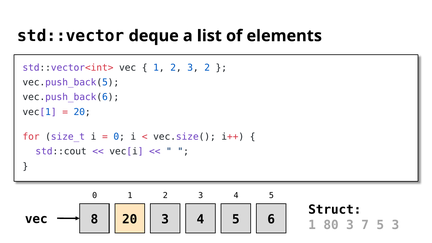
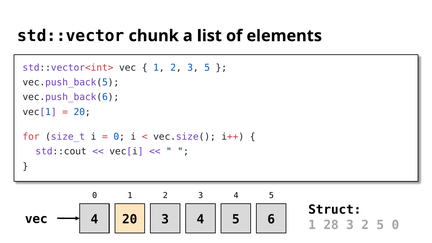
deque: deque -> chunk
2 3 2: 2 -> 5
vec 8: 8 -> 4
80: 80 -> 28
7 at (365, 225): 7 -> 2
5 3: 3 -> 0
